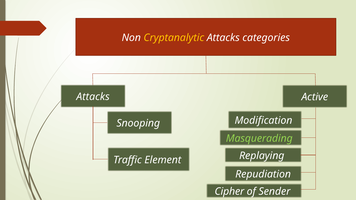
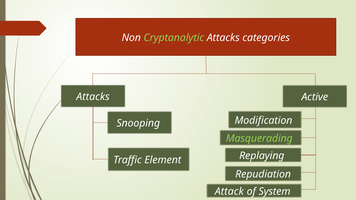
Cryptanalytic colour: yellow -> light green
Cipher: Cipher -> Attack
Sender: Sender -> System
